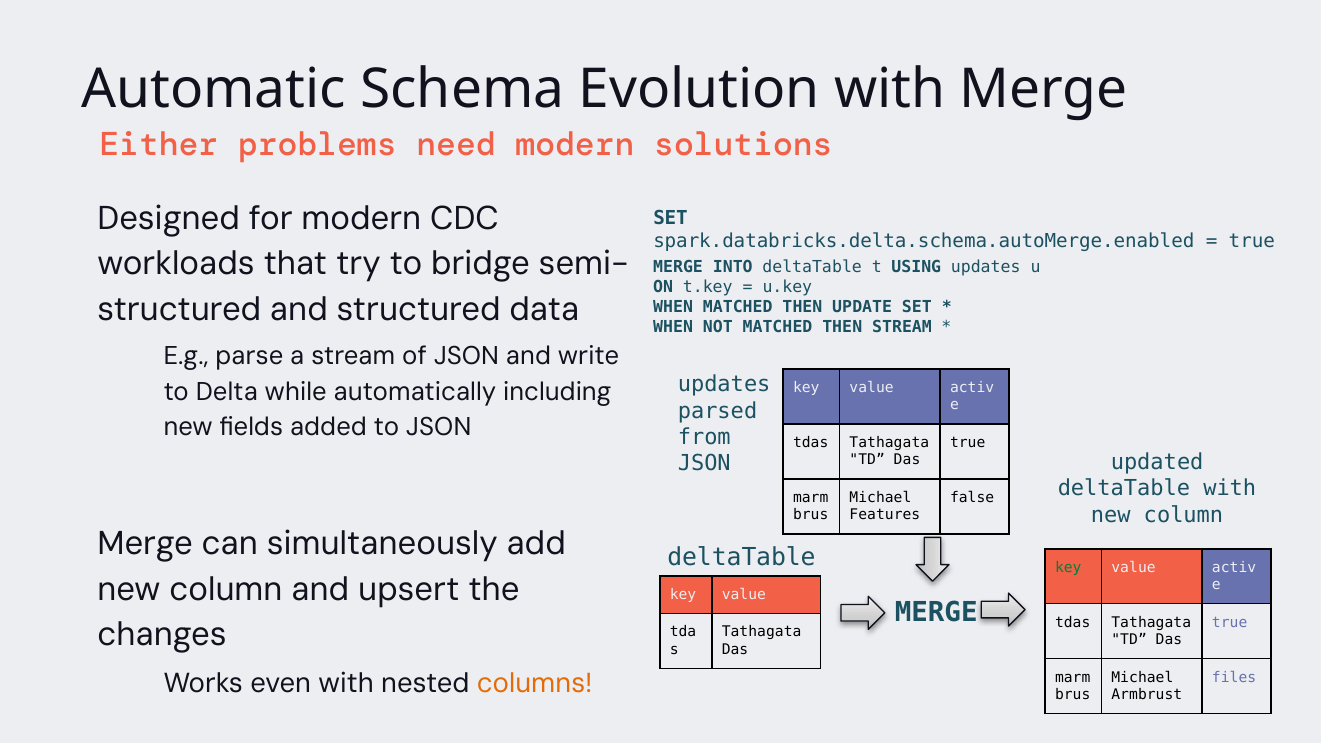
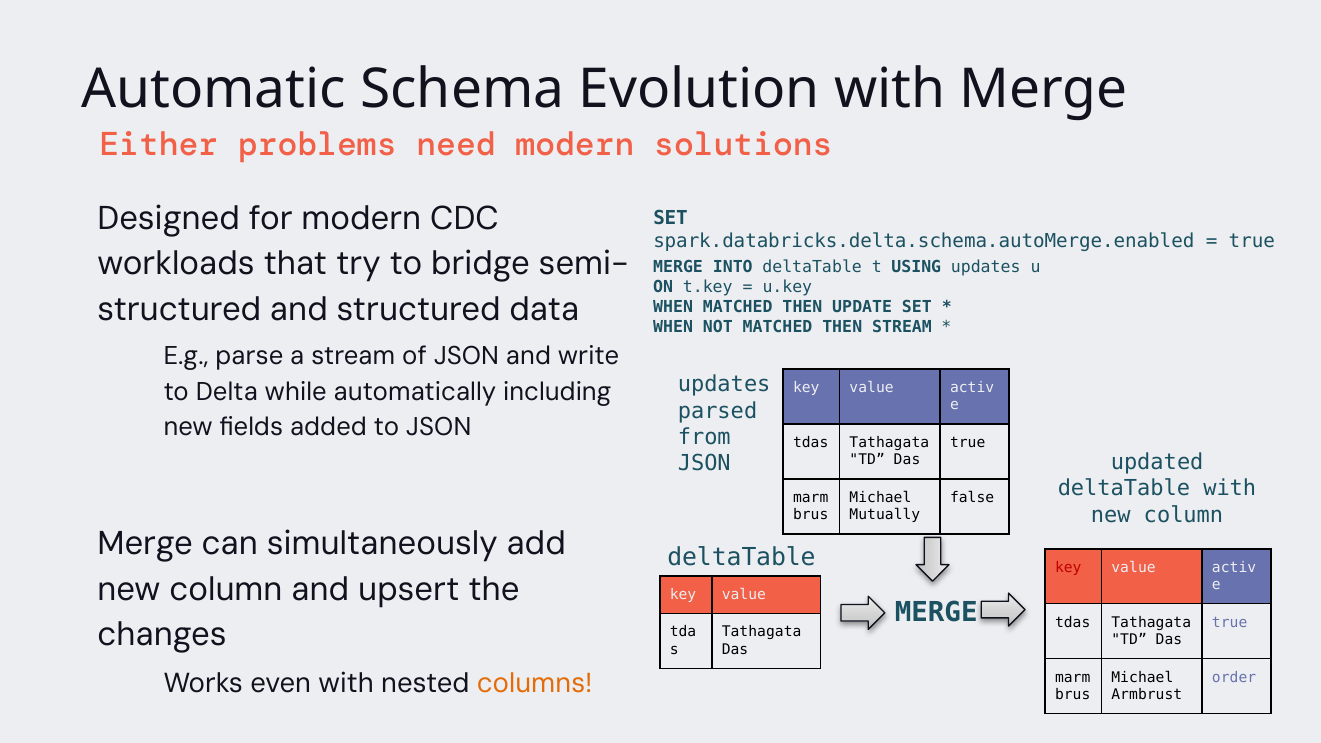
Features: Features -> Mutually
key at (1068, 567) colour: green -> red
files: files -> order
